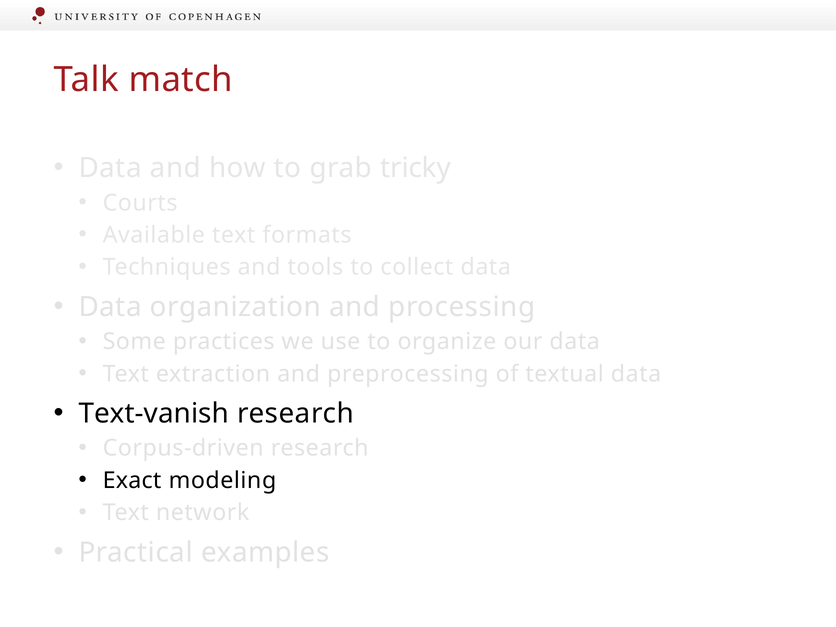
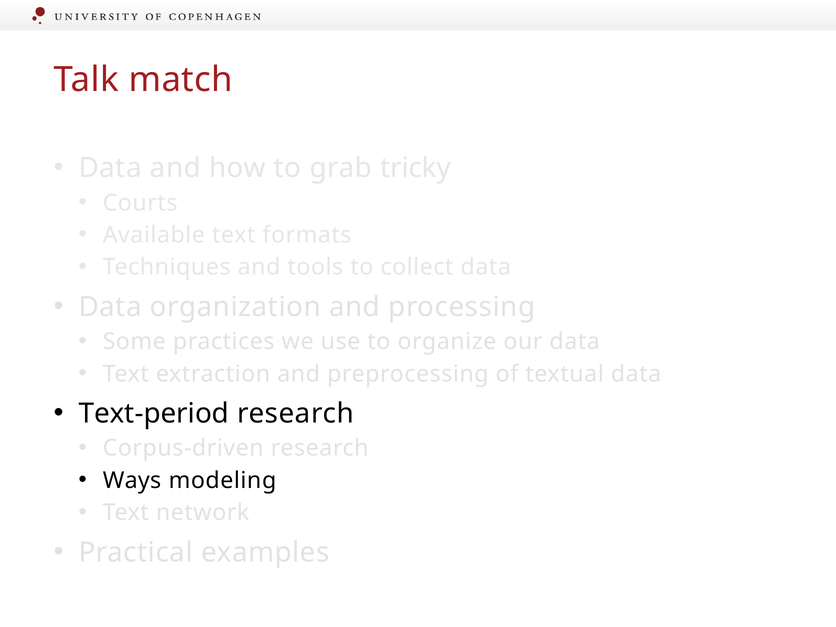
Text-vanish: Text-vanish -> Text-period
Exact: Exact -> Ways
